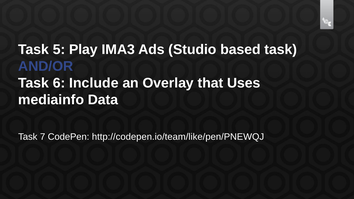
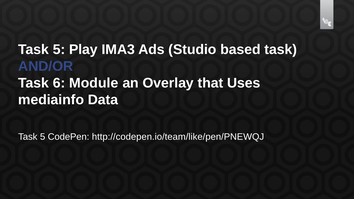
Include: Include -> Module
7 at (43, 137): 7 -> 5
